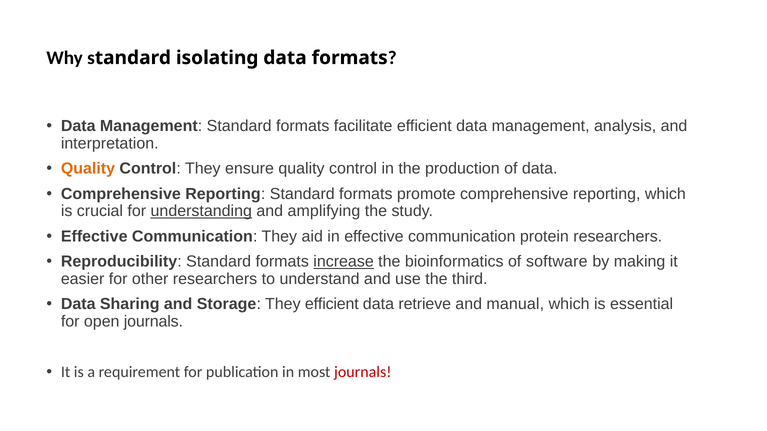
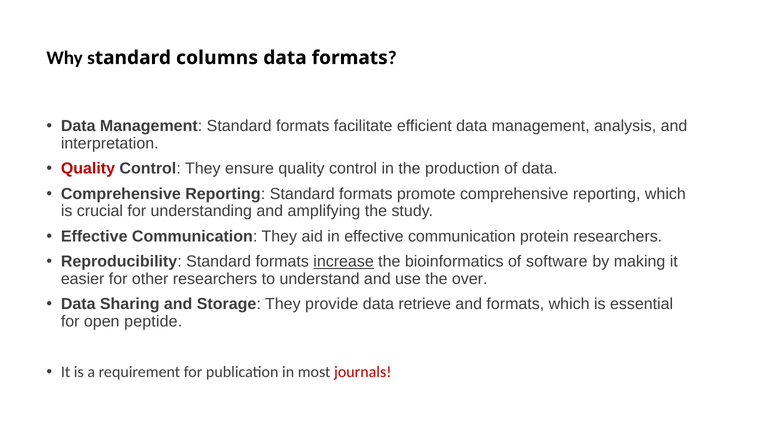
isolating: isolating -> columns
Quality at (88, 169) colour: orange -> red
understanding underline: present -> none
third: third -> over
They efficient: efficient -> provide
and manual: manual -> formats
open journals: journals -> peptide
